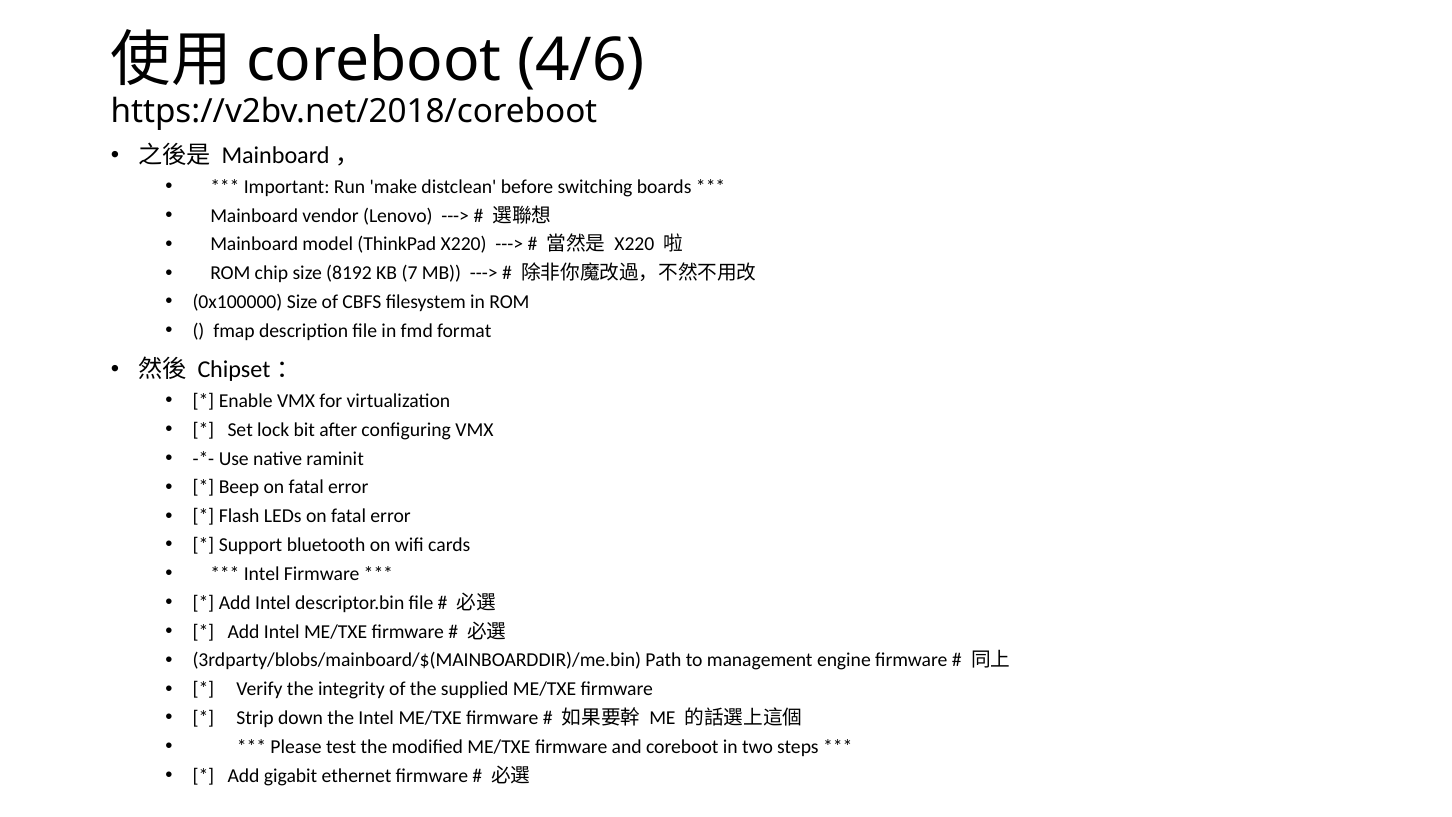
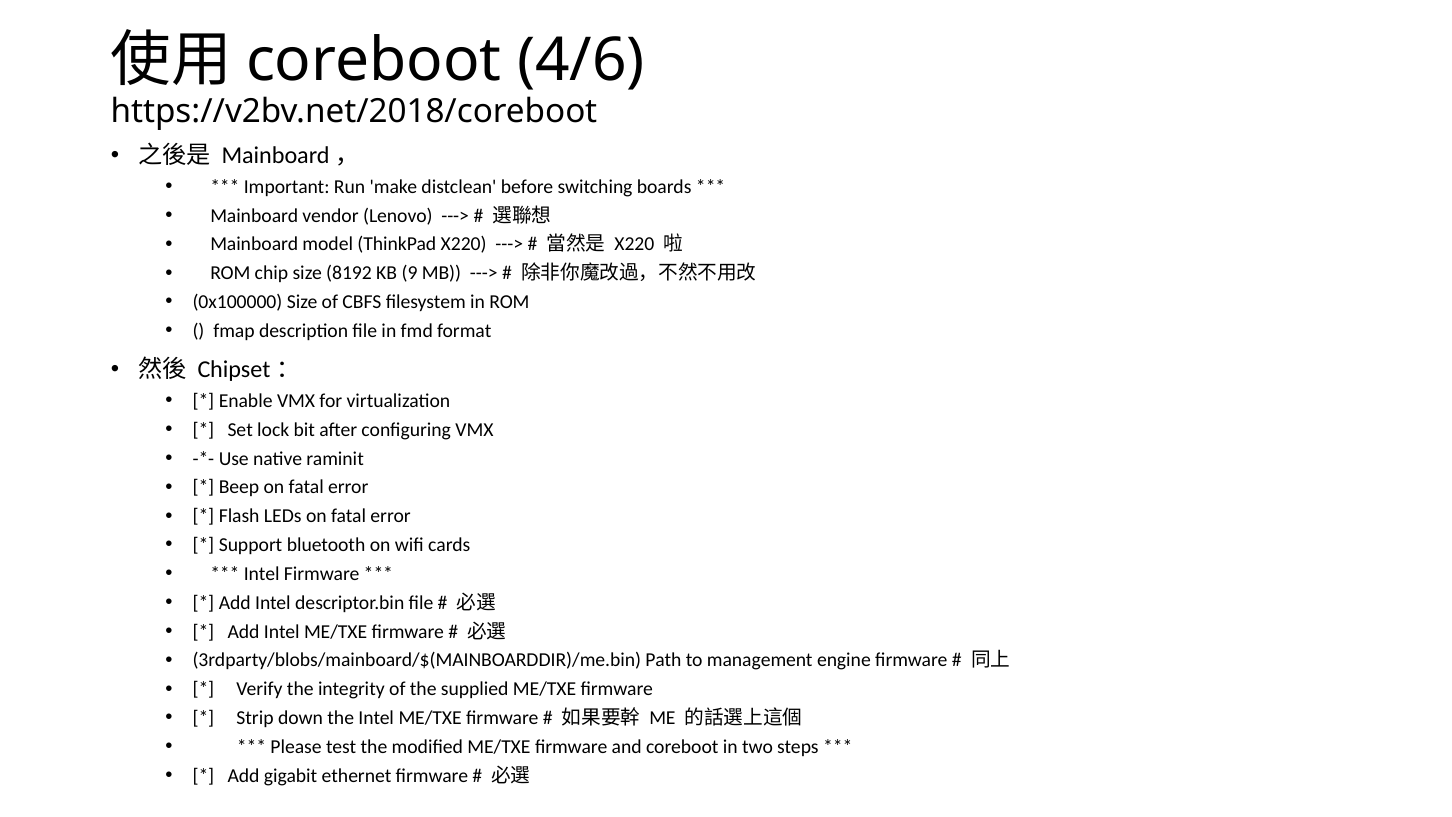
7: 7 -> 9
